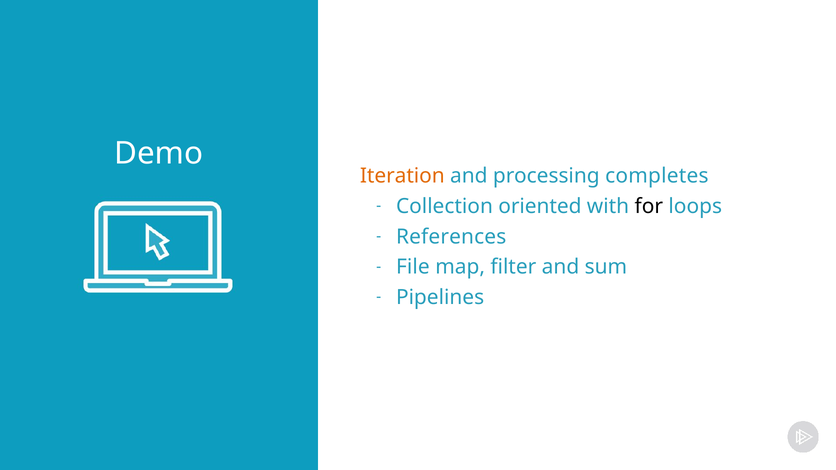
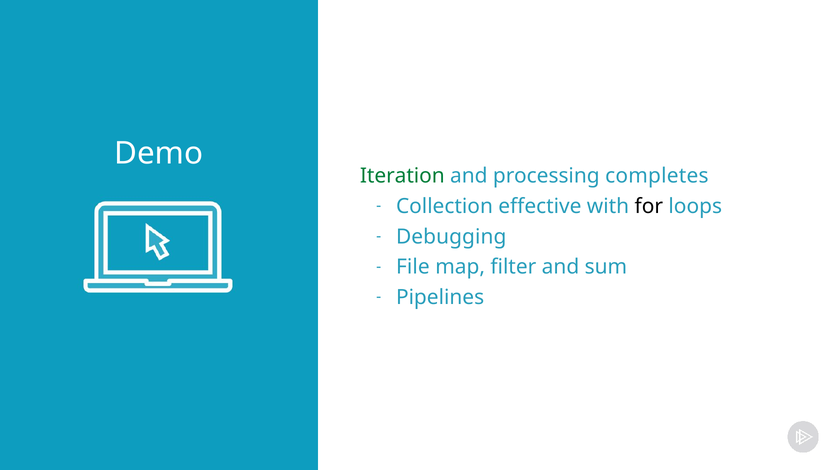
Iteration colour: orange -> green
oriented: oriented -> effective
References: References -> Debugging
